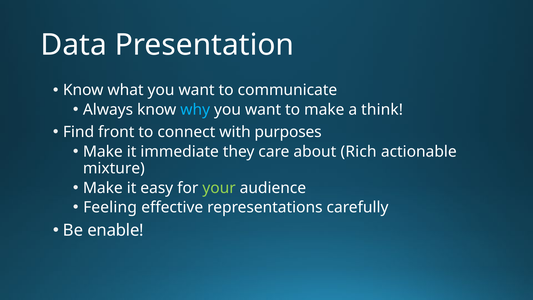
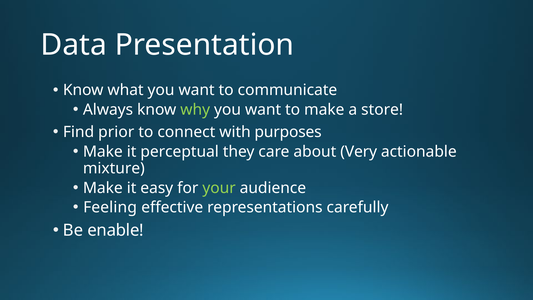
why colour: light blue -> light green
think: think -> store
front: front -> prior
immediate: immediate -> perceptual
Rich: Rich -> Very
